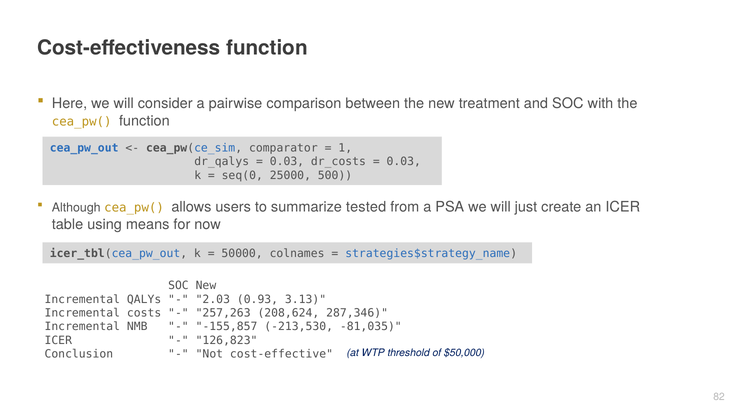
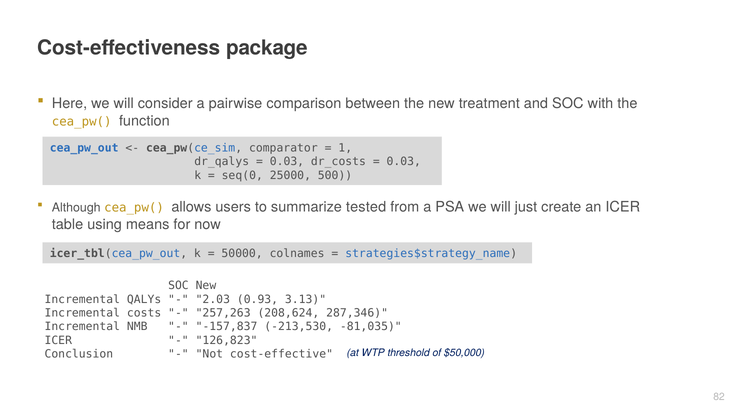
Cost-effectiveness function: function -> package
-155,857: -155,857 -> -157,837
